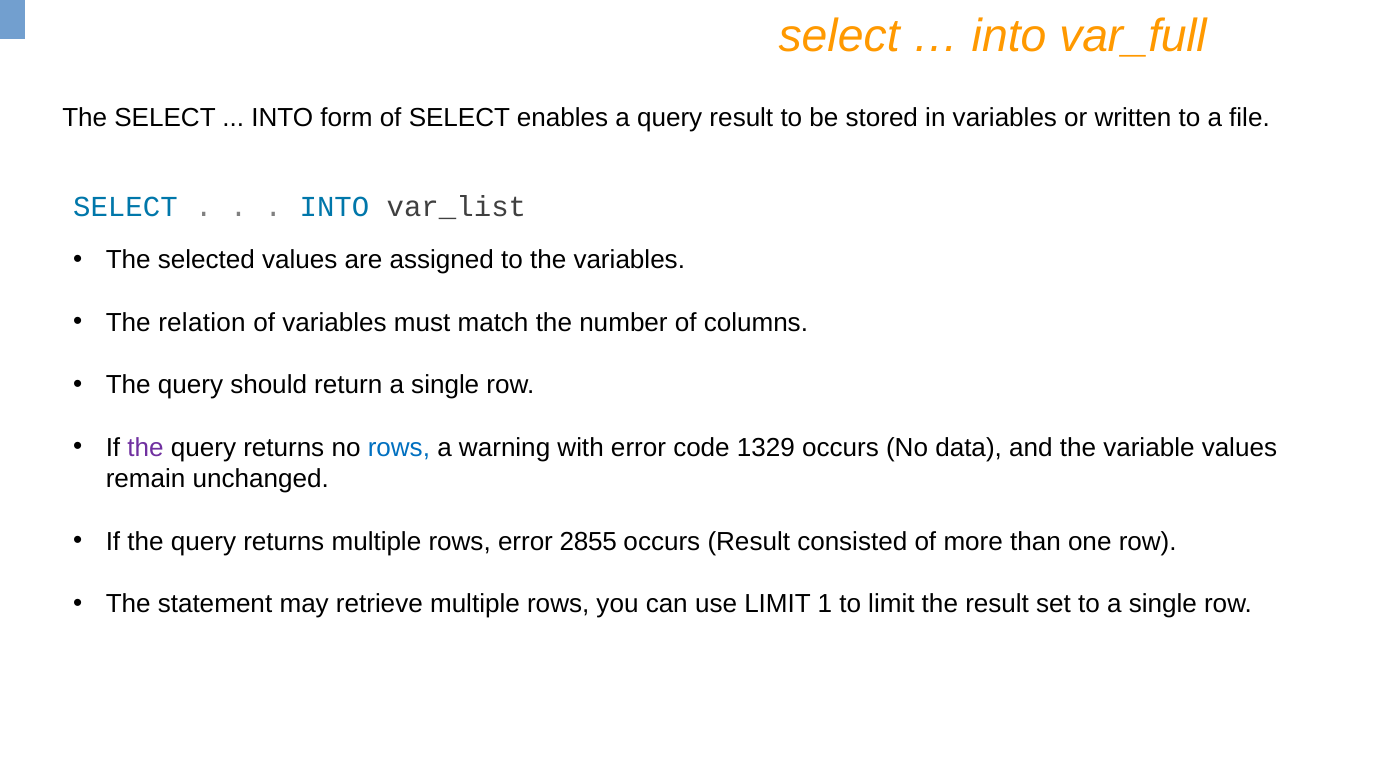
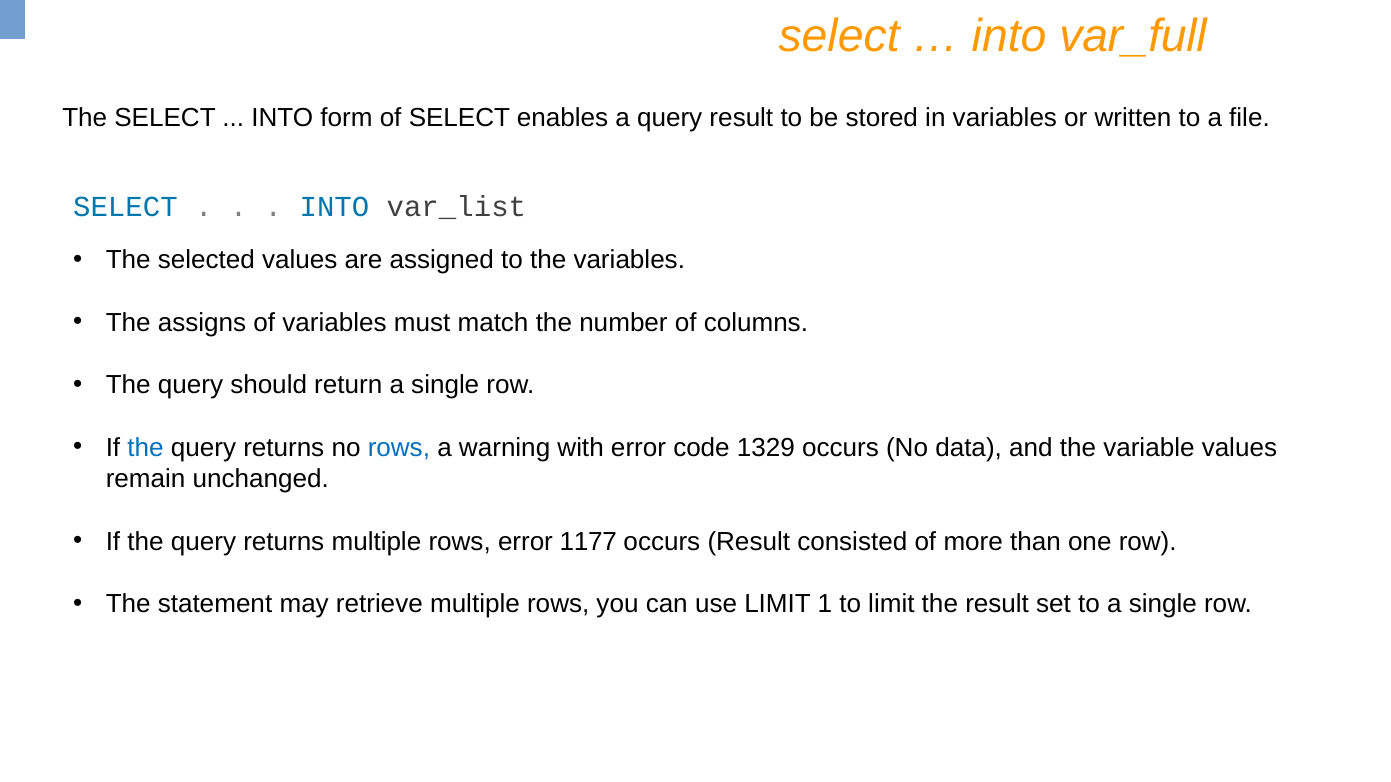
relation: relation -> assigns
the at (146, 448) colour: purple -> blue
2855: 2855 -> 1177
